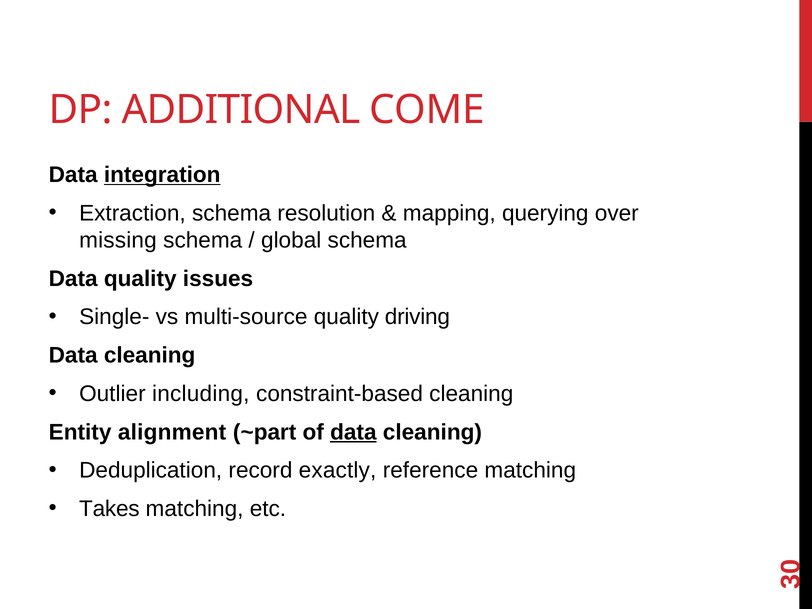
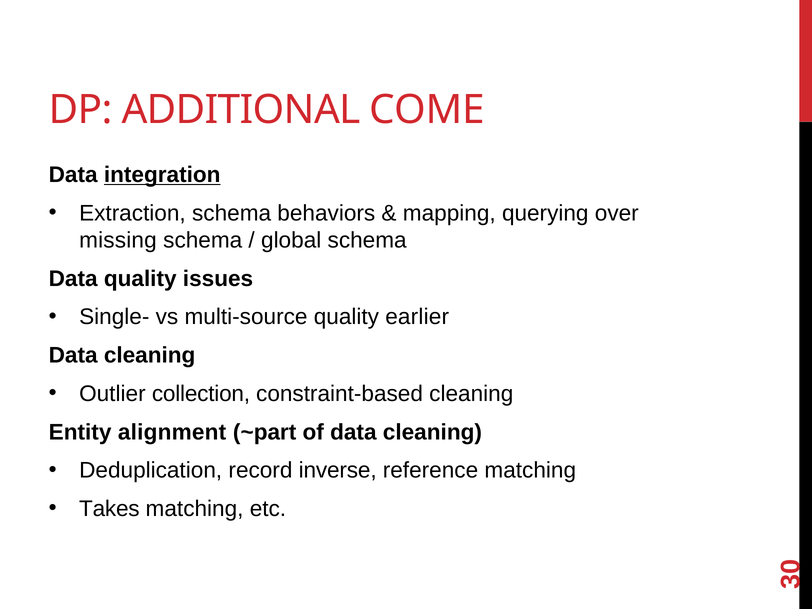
resolution: resolution -> behaviors
driving: driving -> earlier
including: including -> collection
data at (353, 432) underline: present -> none
exactly: exactly -> inverse
